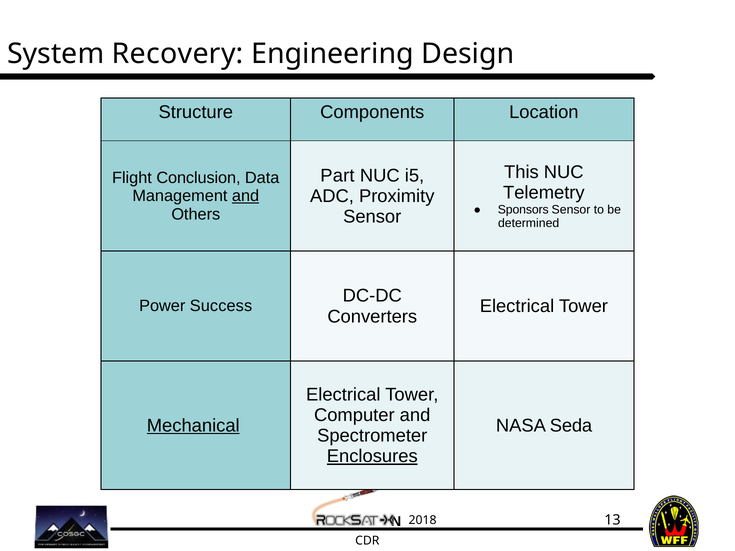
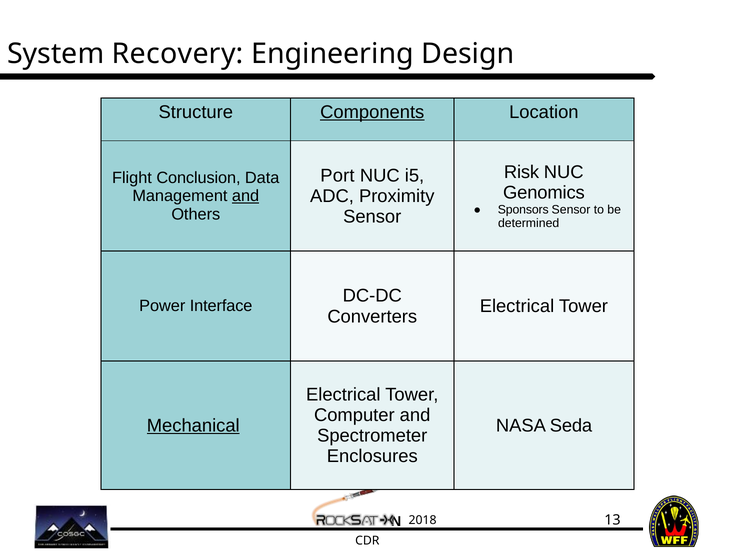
Components underline: none -> present
This: This -> Risk
Part: Part -> Port
Telemetry: Telemetry -> Genomics
Success: Success -> Interface
Enclosures underline: present -> none
